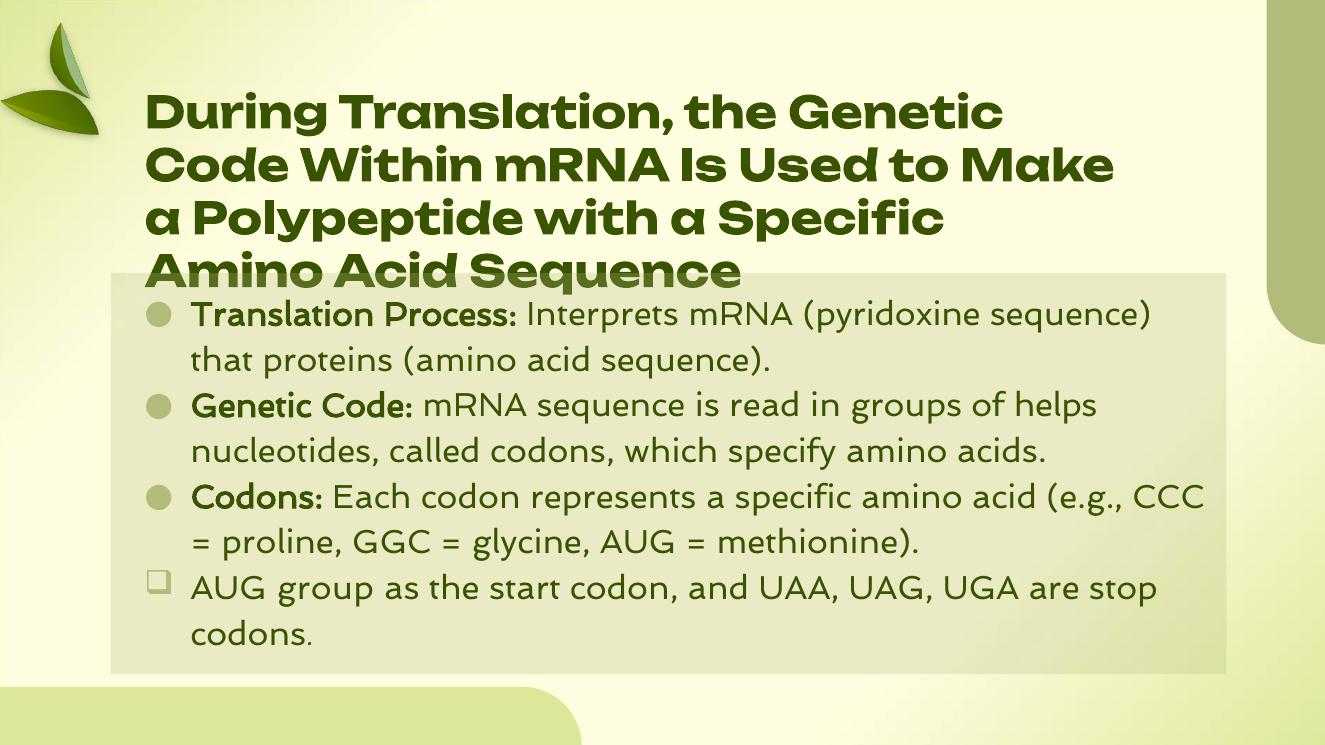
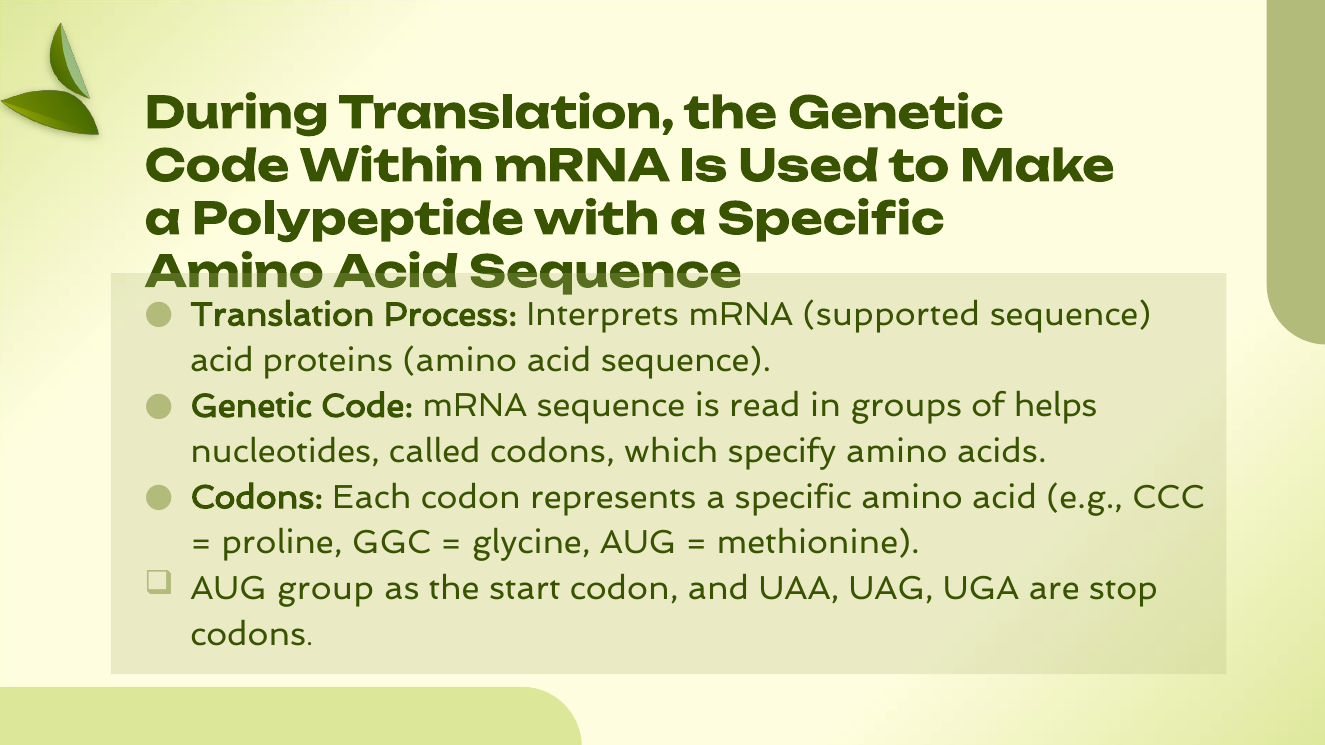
pyridoxine: pyridoxine -> supported
that at (222, 360): that -> acid
